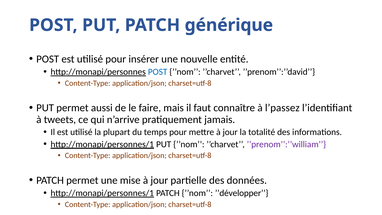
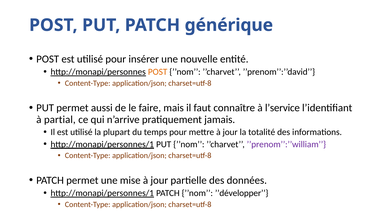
POST at (158, 72) colour: blue -> orange
l’passez: l’passez -> l’service
tweets: tweets -> partial
